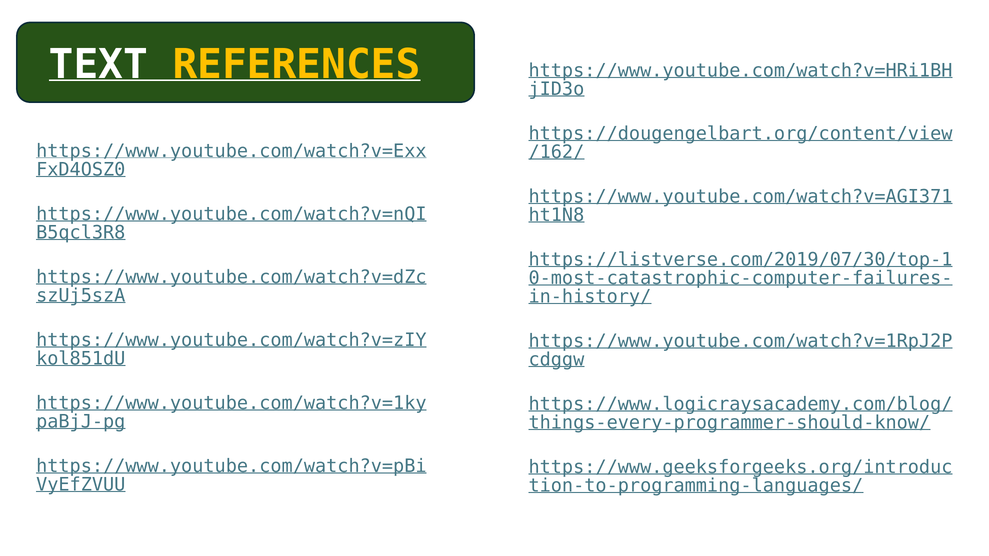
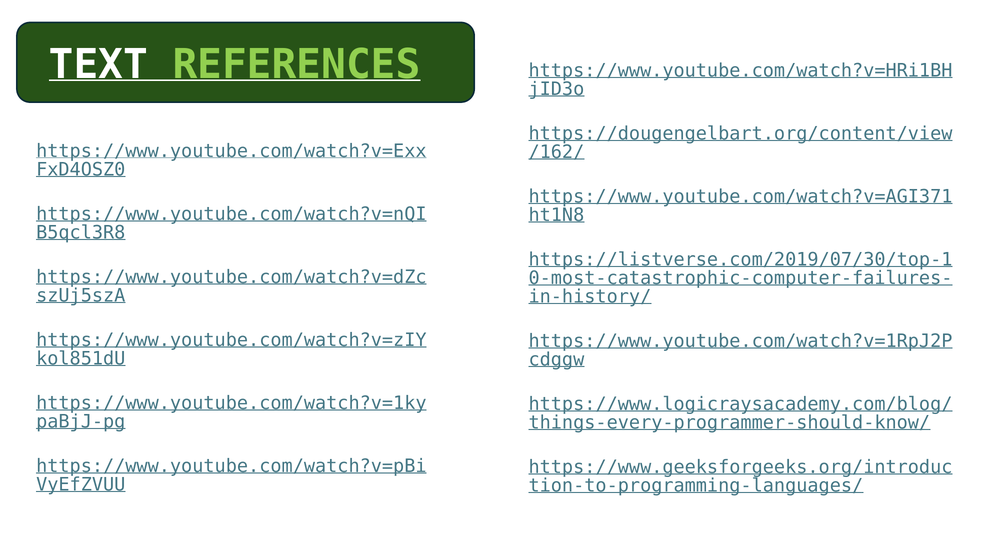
REFERENCES colour: yellow -> light green
